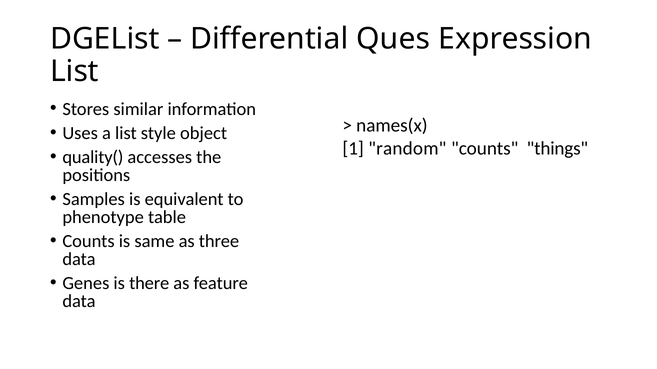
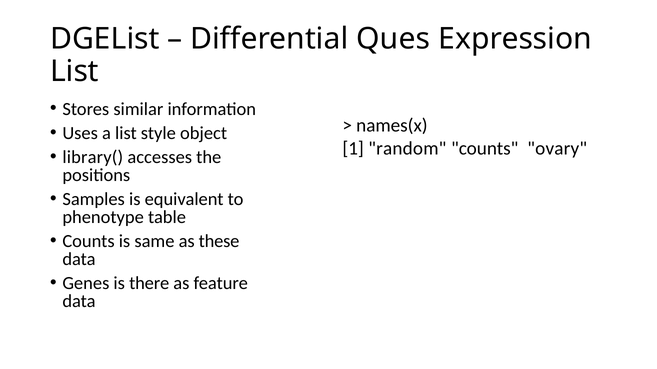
things: things -> ovary
quality(: quality( -> library(
three: three -> these
